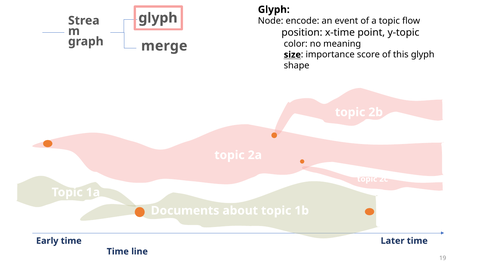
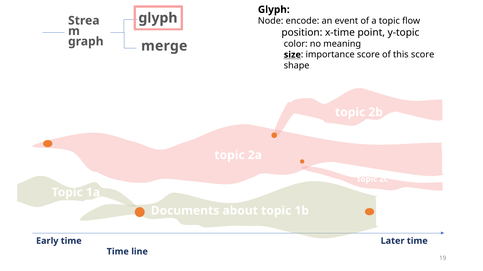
this glyph: glyph -> score
